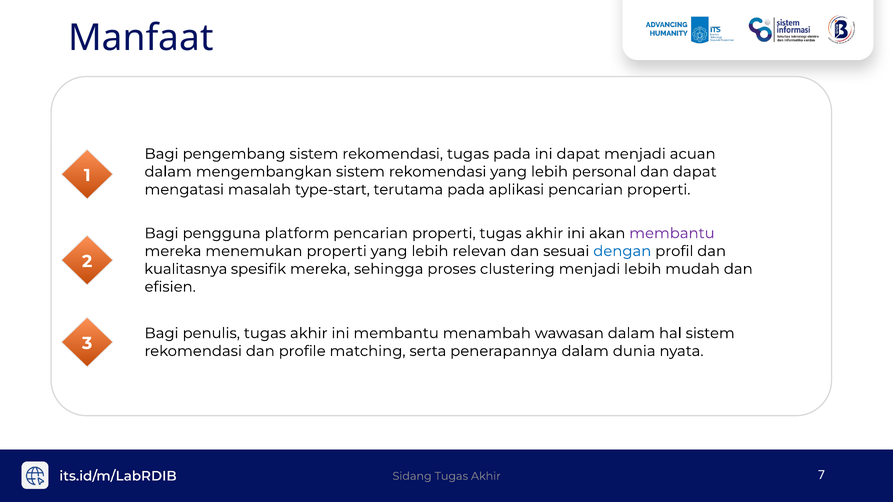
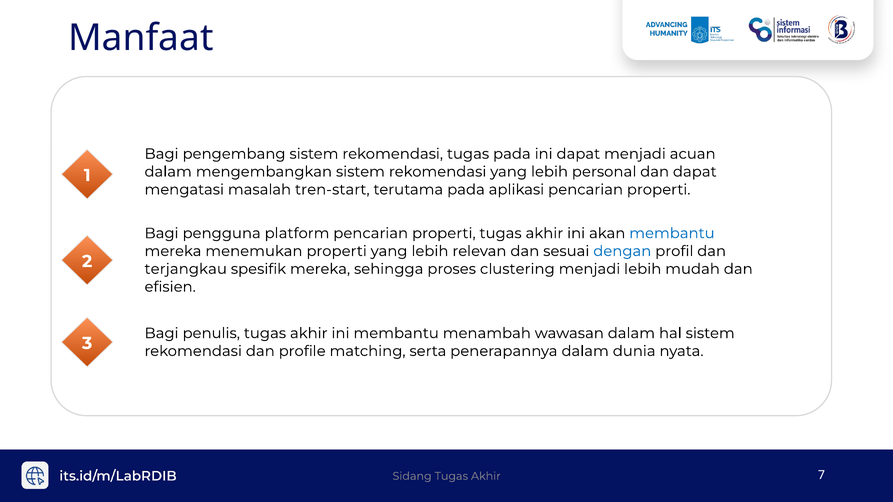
type-start: type-start -> tren-start
membantu at (672, 233) colour: purple -> blue
kualitasnya: kualitasnya -> terjangkau
